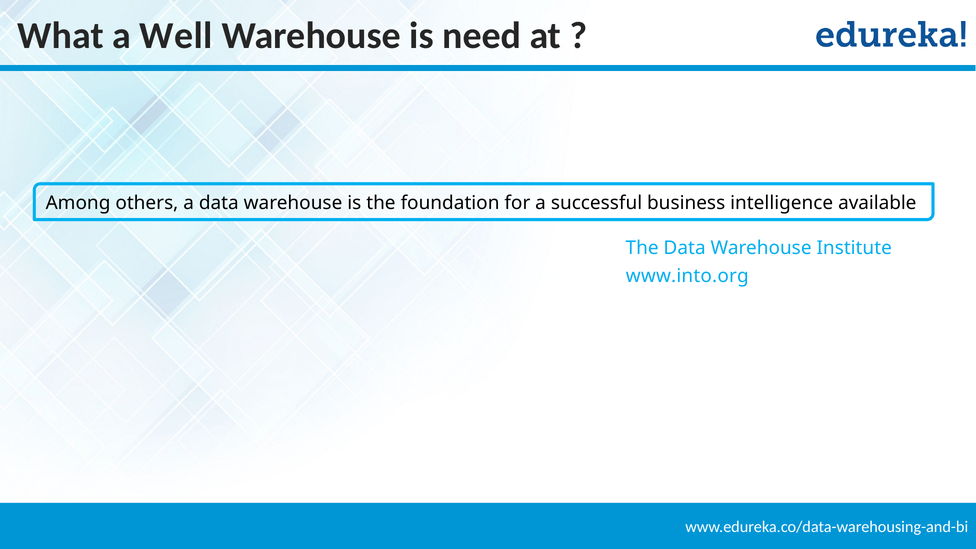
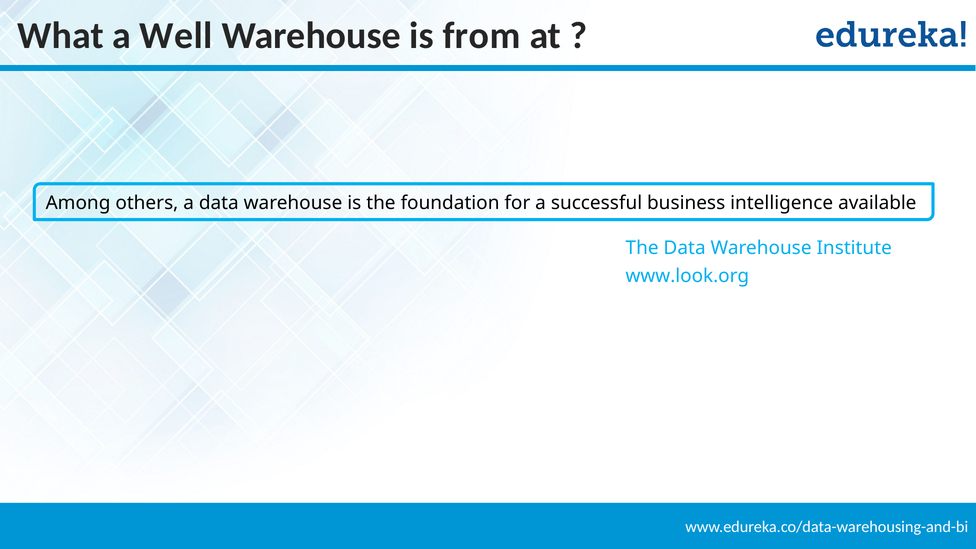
need: need -> from
www.into.org: www.into.org -> www.look.org
